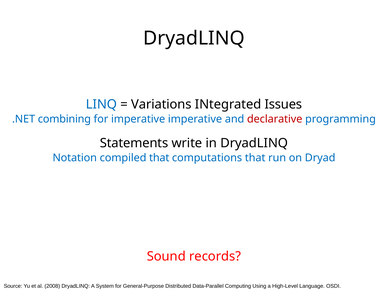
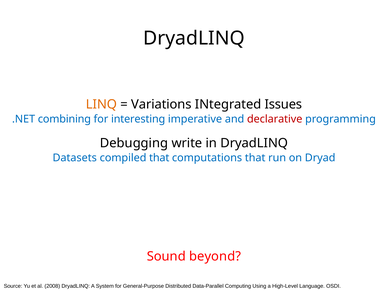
LINQ colour: blue -> orange
for imperative: imperative -> interesting
Statements: Statements -> Debugging
Notation: Notation -> Datasets
records: records -> beyond
